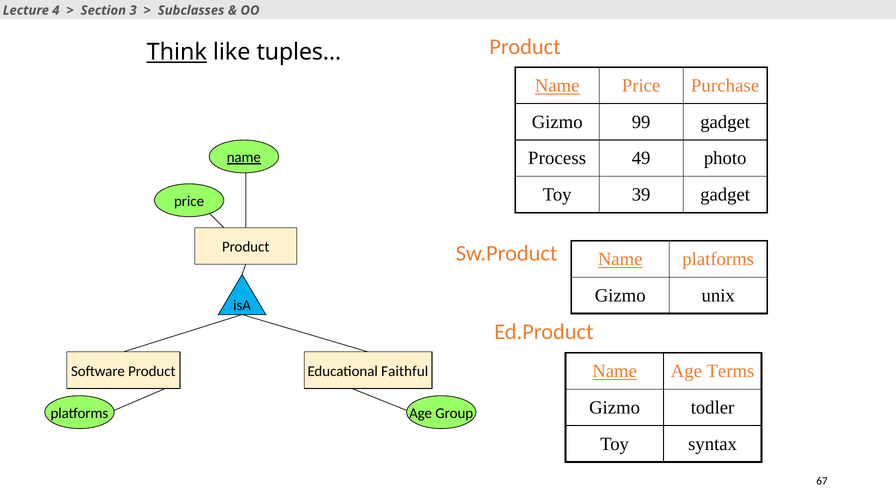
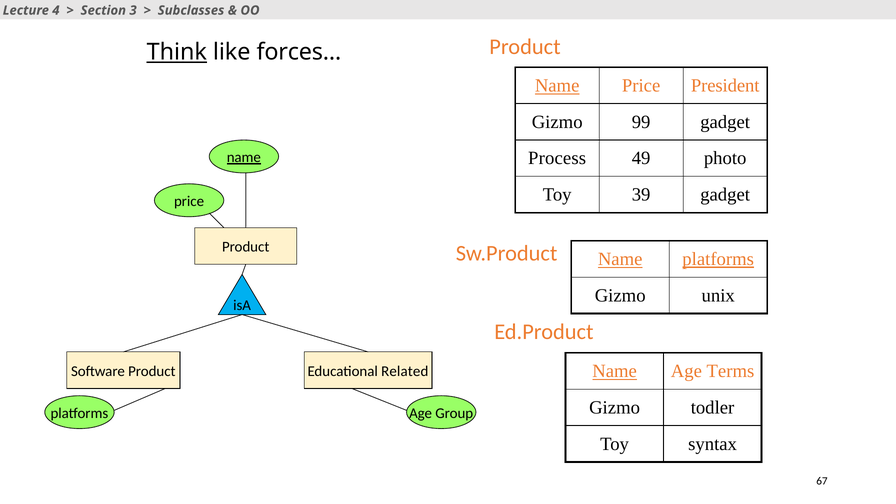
tuples…: tuples… -> forces…
Purchase: Purchase -> President
platforms at (718, 259) underline: none -> present
Faithful: Faithful -> Related
